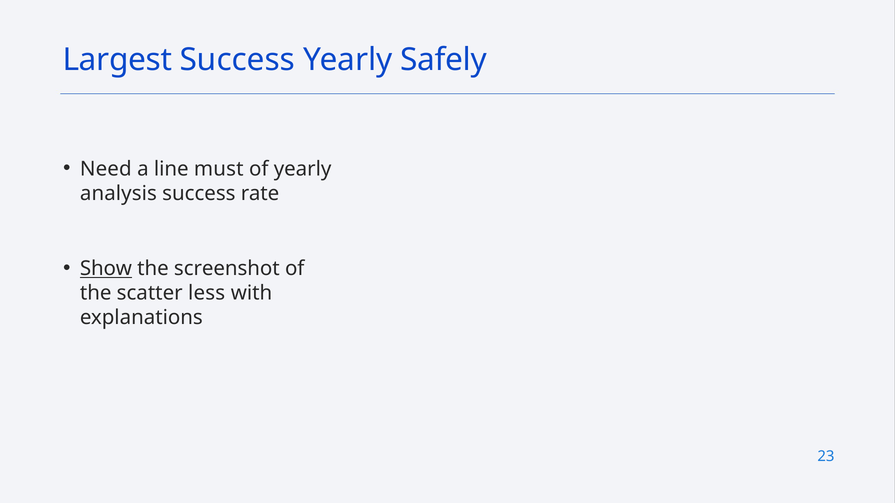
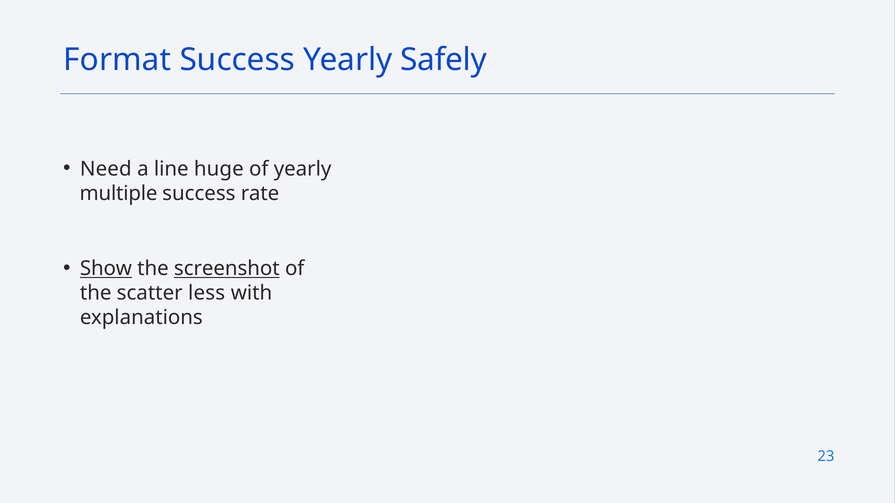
Largest: Largest -> Format
must: must -> huge
analysis: analysis -> multiple
screenshot underline: none -> present
